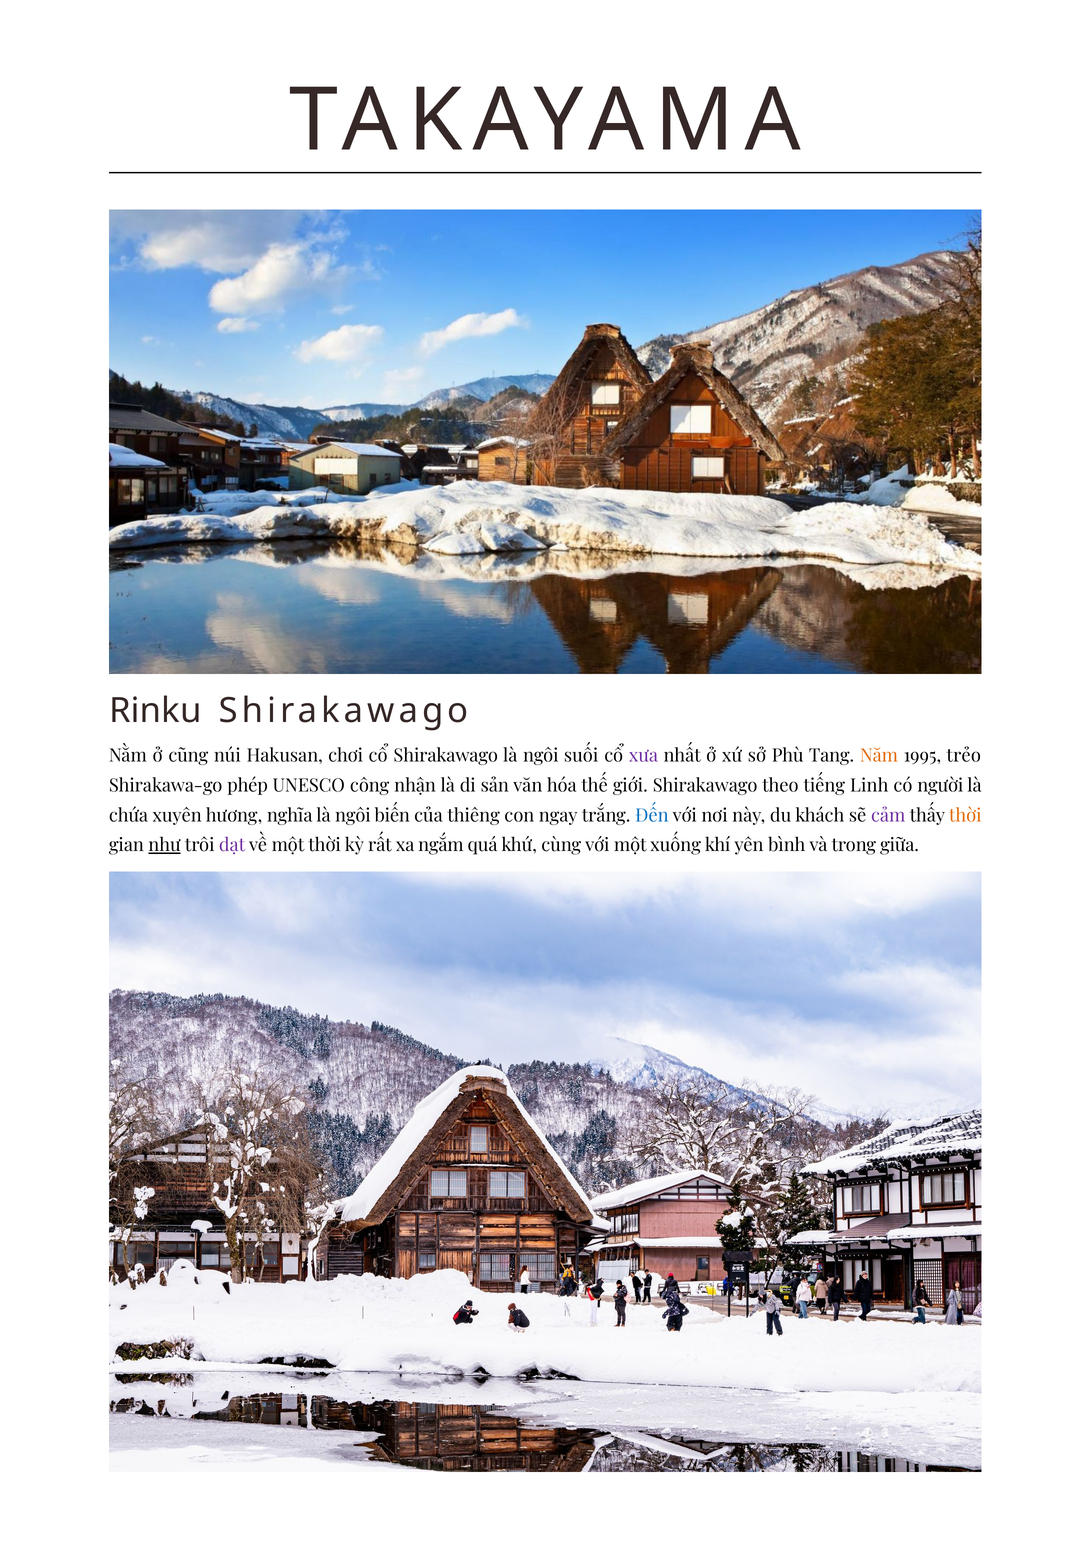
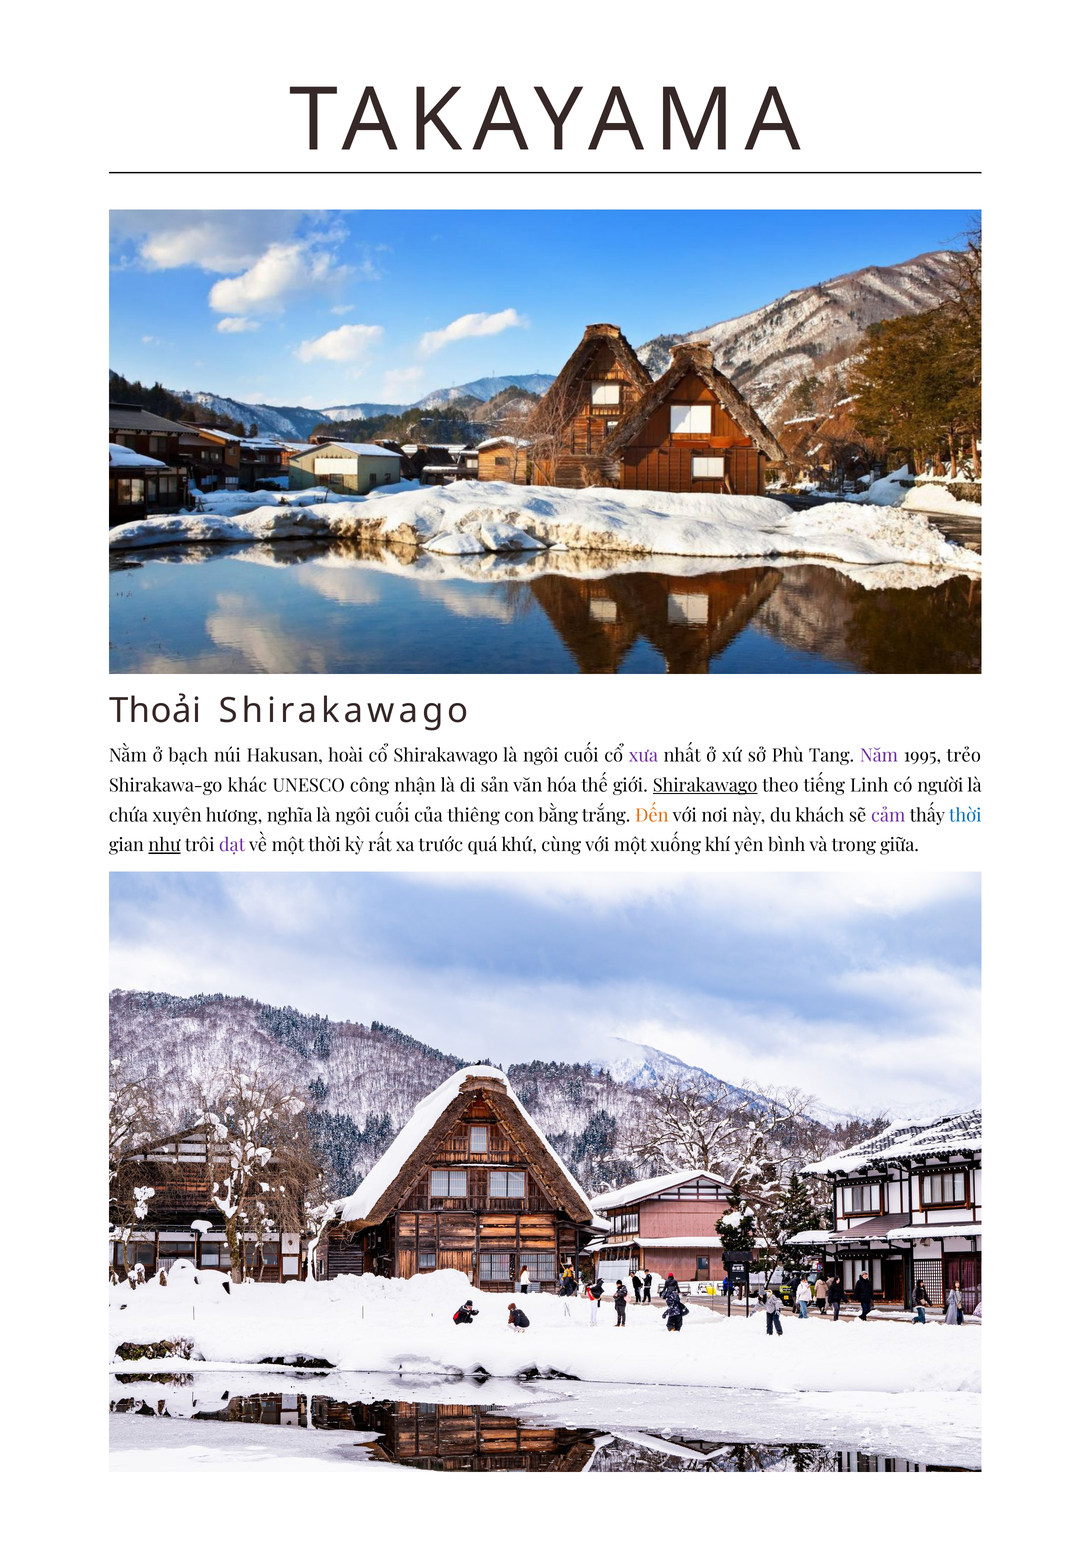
Rinku: Rinku -> Thoải
cũng: cũng -> bạch
chơi: chơi -> hoài
Shirakawago là ngôi suối: suối -> cuối
Năm colour: orange -> purple
phép: phép -> khác
Shirakawago at (705, 785) underline: none -> present
nghĩa là ngôi biến: biến -> cuối
ngay: ngay -> bằng
Đến colour: blue -> orange
thời at (965, 815) colour: orange -> blue
ngắm: ngắm -> trước
